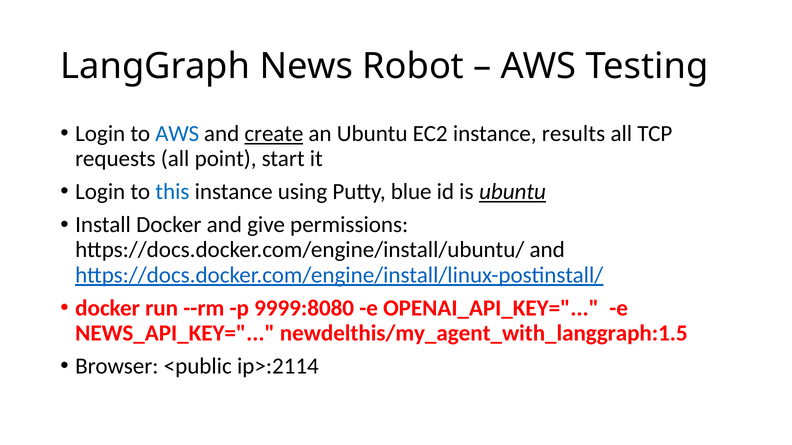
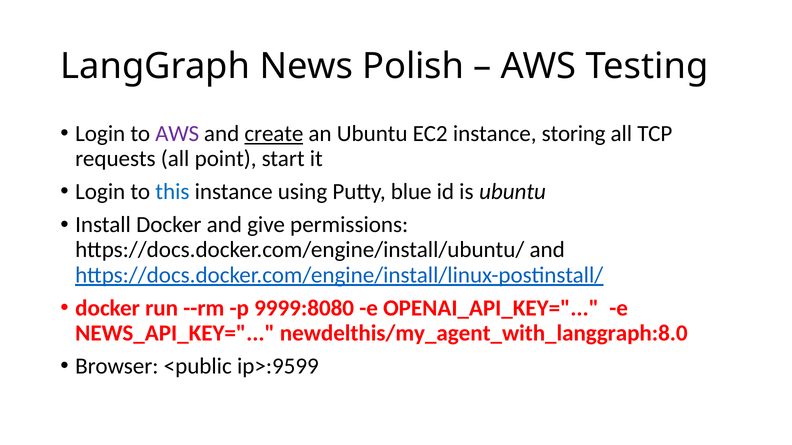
Robot: Robot -> Polish
AWS at (177, 134) colour: blue -> purple
results: results -> storing
ubuntu at (513, 192) underline: present -> none
newdelthis/my_agent_with_langgraph:1.5: newdelthis/my_agent_with_langgraph:1.5 -> newdelthis/my_agent_with_langgraph:8.0
ip>:2114: ip>:2114 -> ip>:9599
